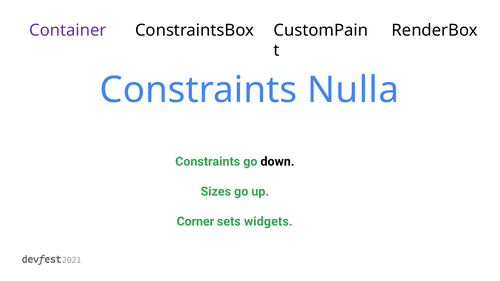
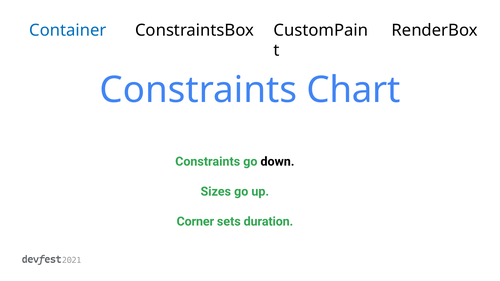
Container colour: purple -> blue
Nulla: Nulla -> Chart
widgets: widgets -> duration
